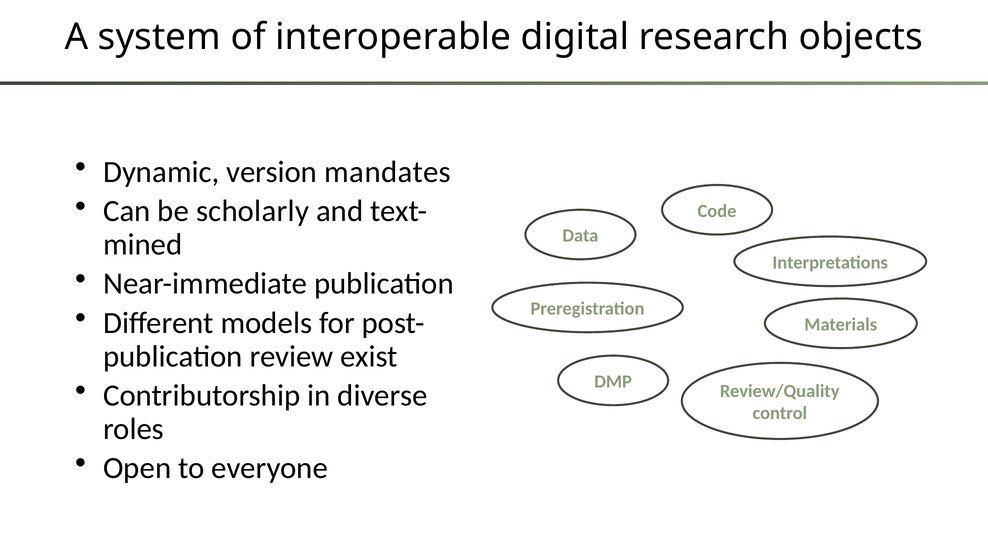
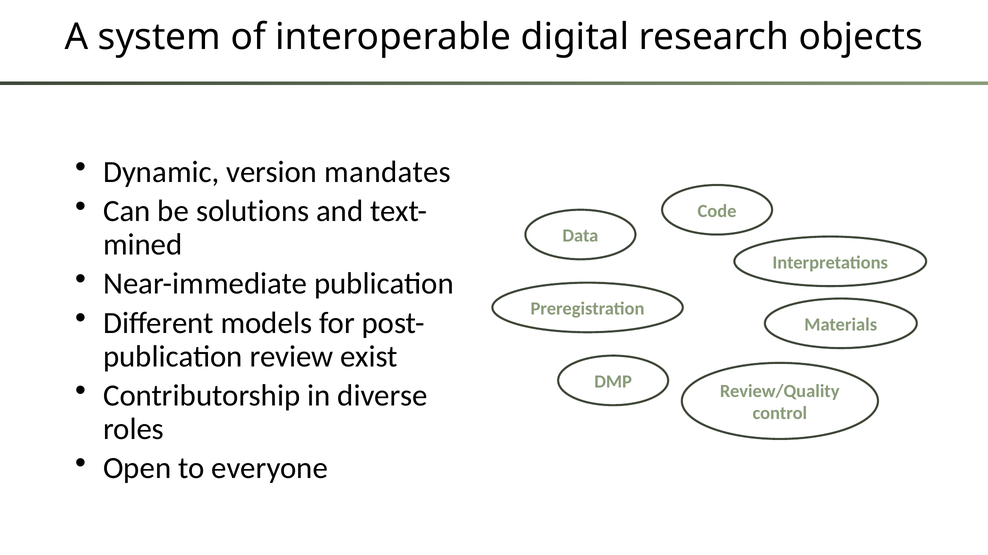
scholarly: scholarly -> solutions
